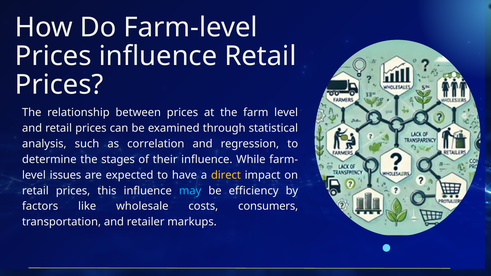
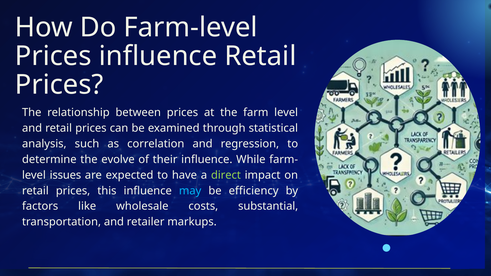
stages: stages -> evolve
direct colour: yellow -> light green
consumers: consumers -> substantial
